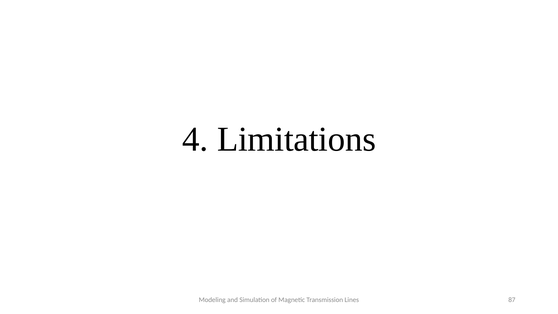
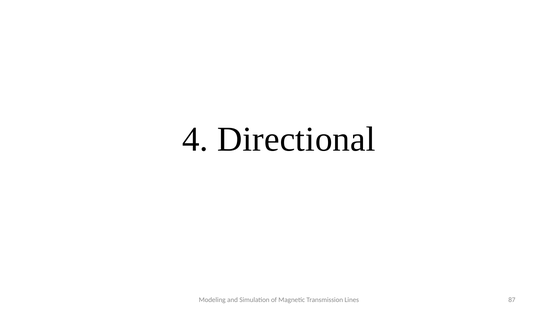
Limitations: Limitations -> Directional
